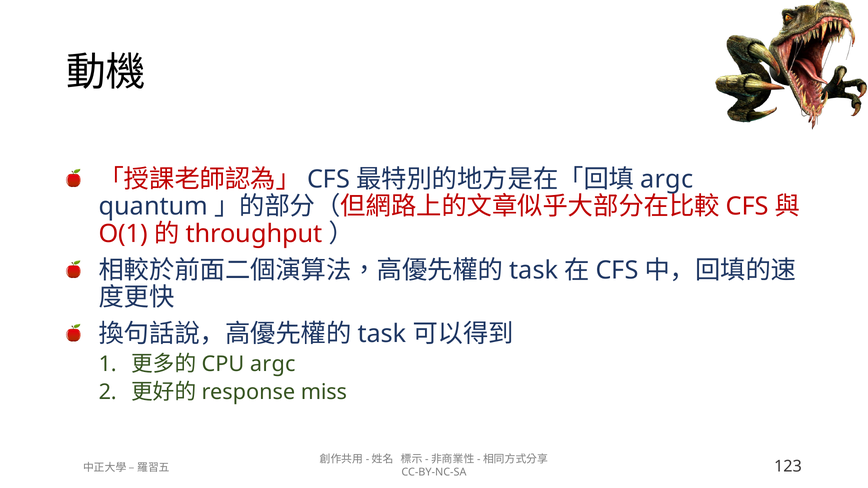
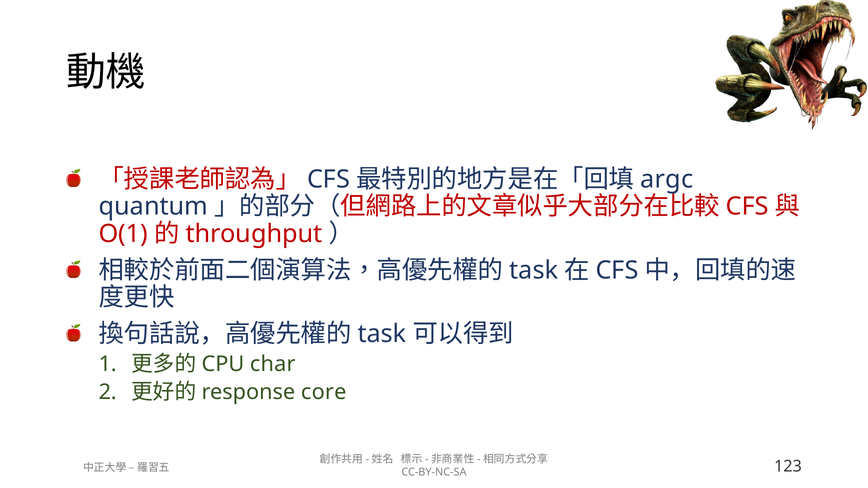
argc at (273, 364): argc -> char
miss: miss -> core
